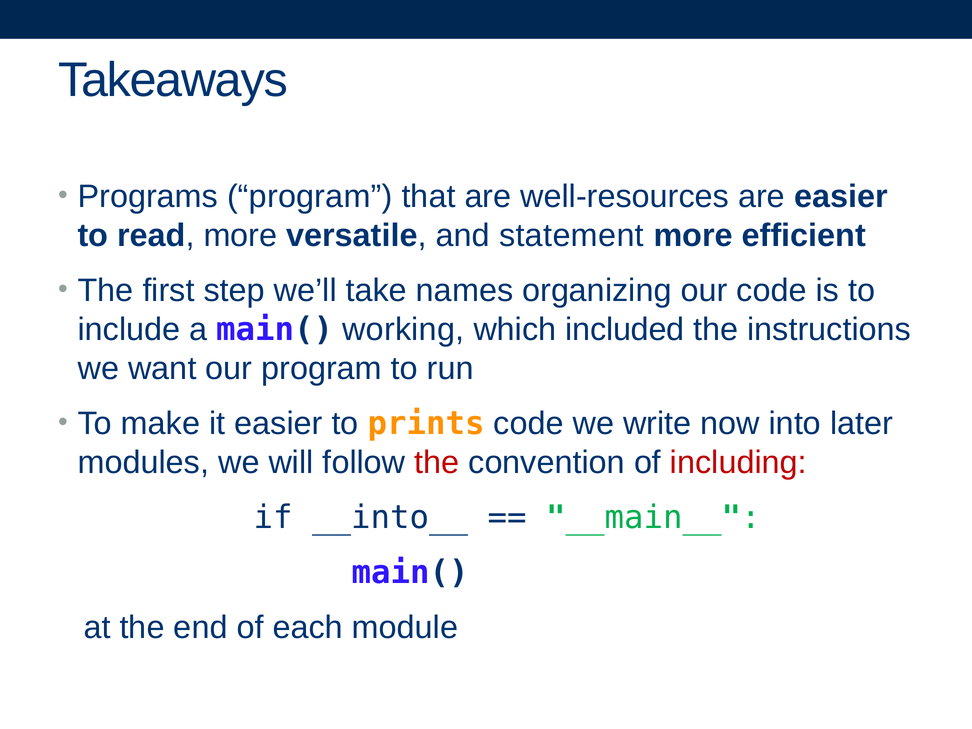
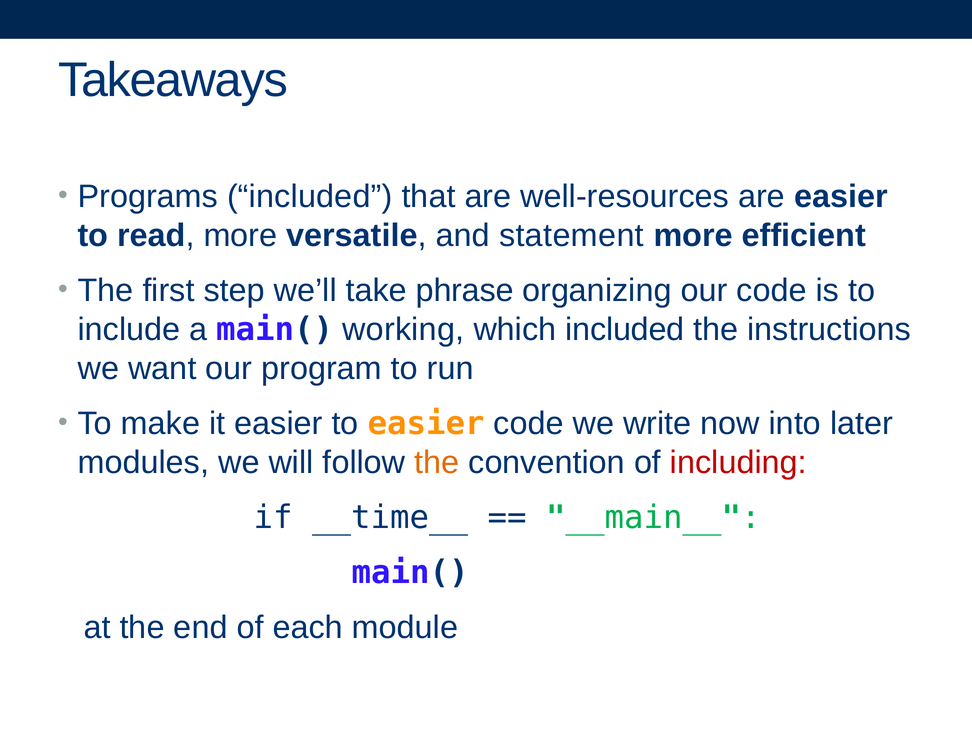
Programs program: program -> included
names: names -> phrase
to prints: prints -> easier
the at (437, 462) colour: red -> orange
__into__: __into__ -> __time__
